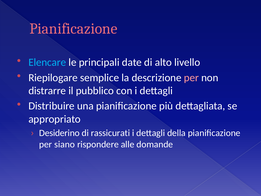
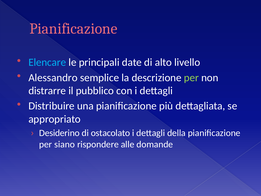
Riepilogare: Riepilogare -> Alessandro
per at (191, 78) colour: pink -> light green
rassicurati: rassicurati -> ostacolato
